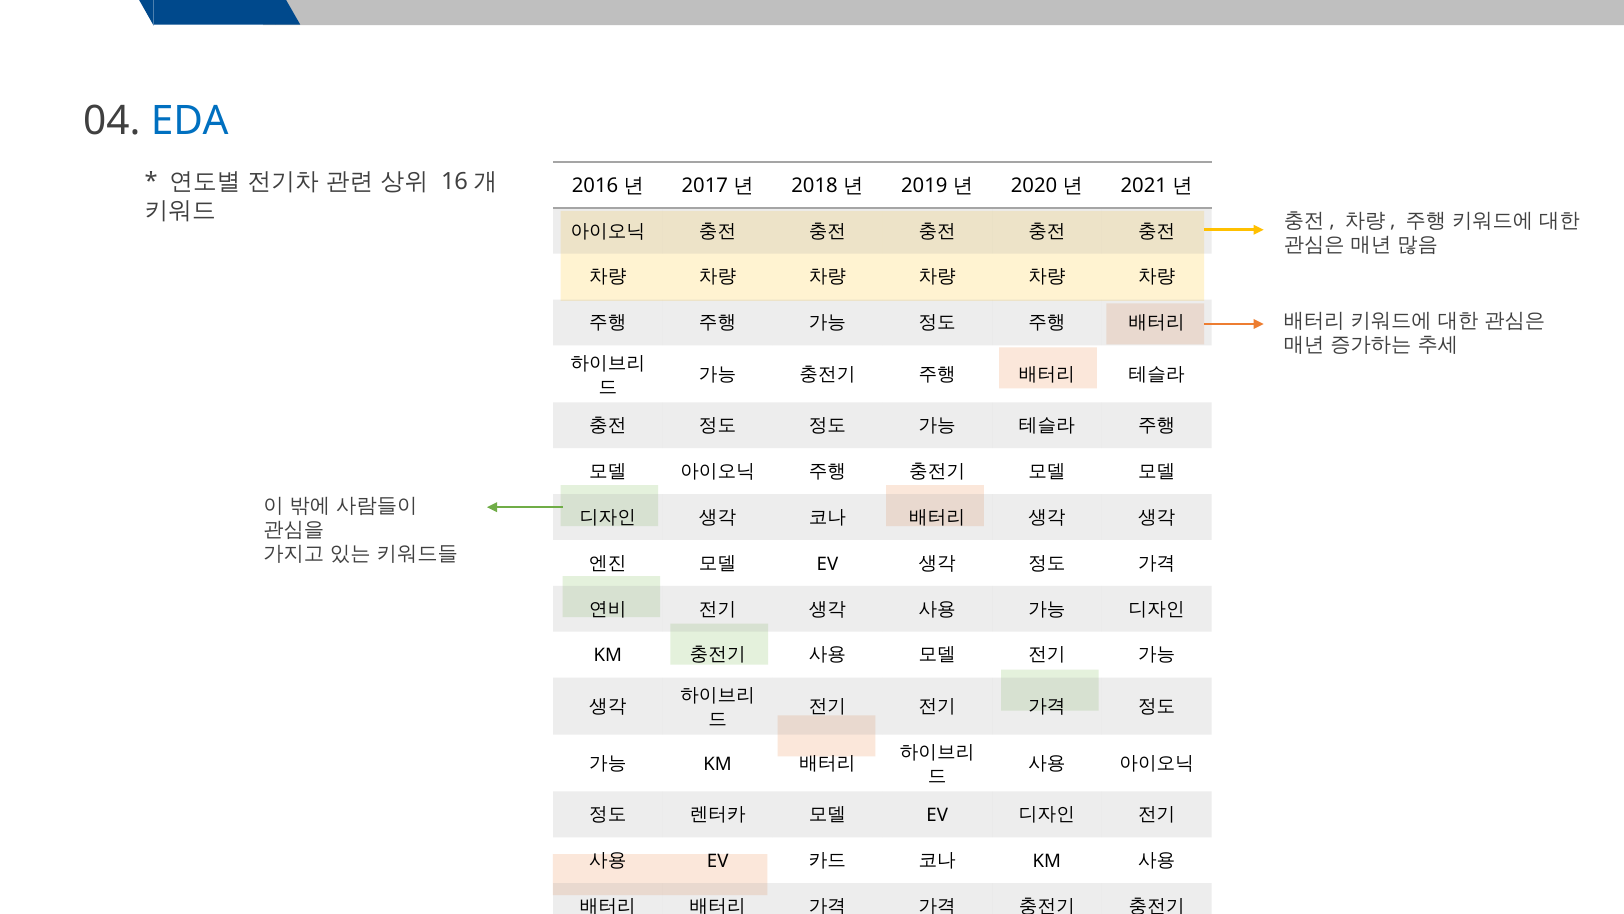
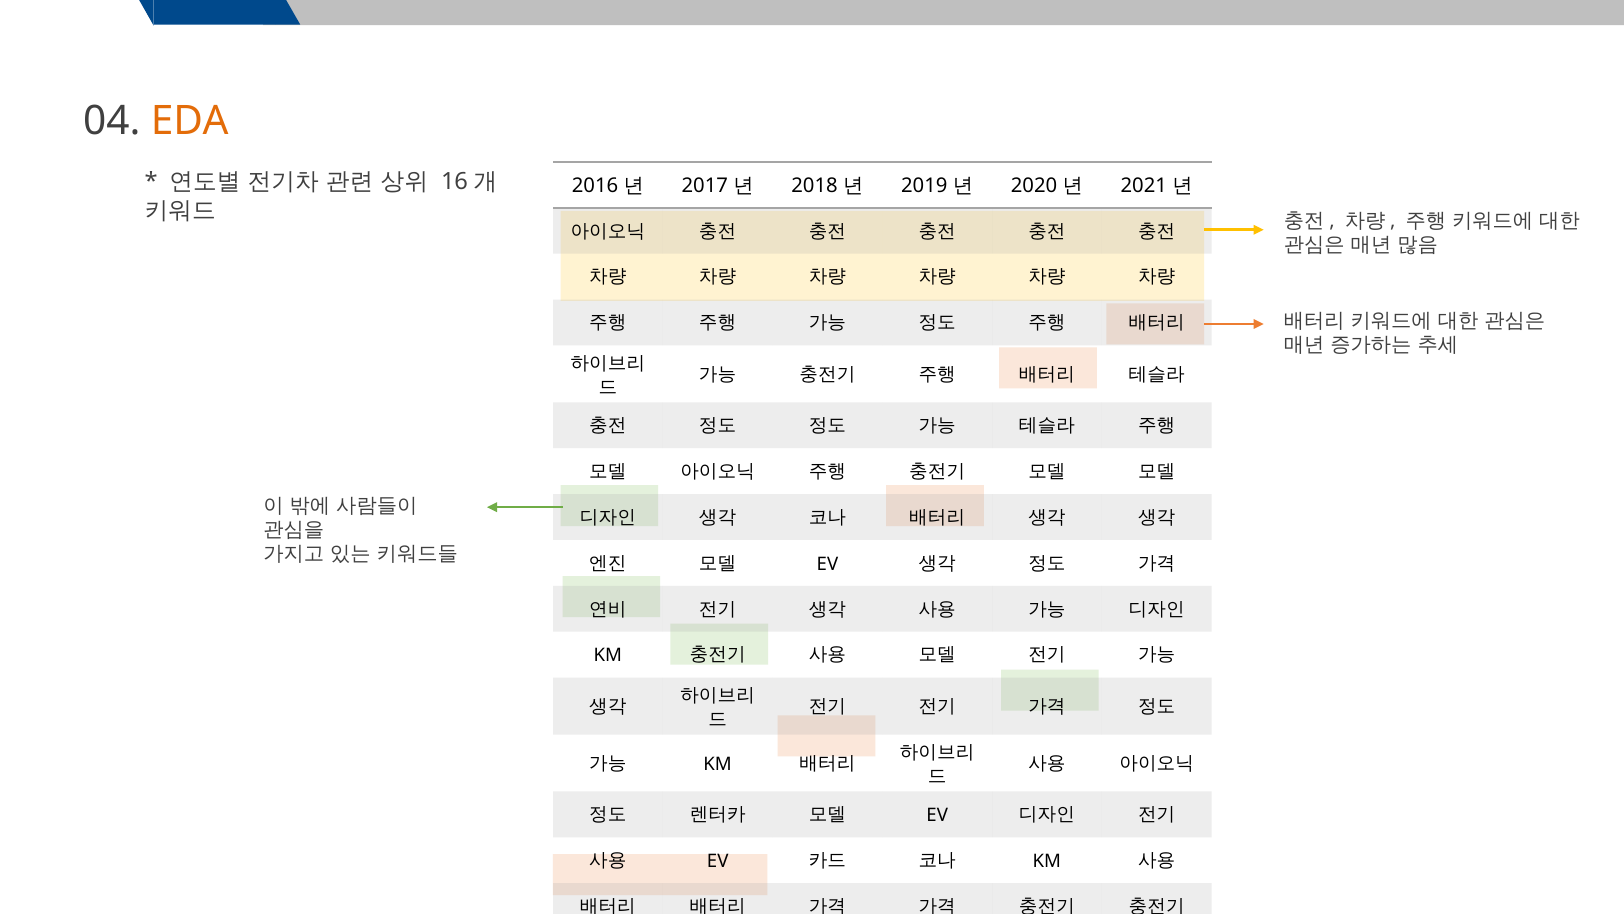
EDA colour: blue -> orange
